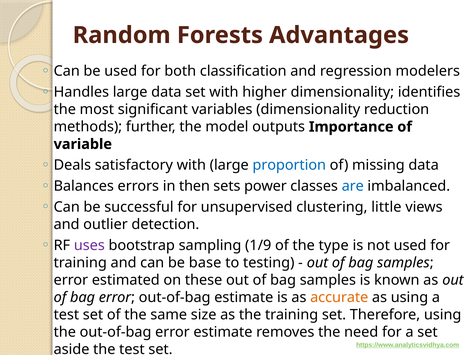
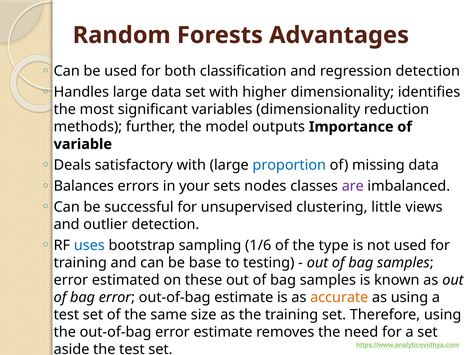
regression modelers: modelers -> detection
then: then -> your
power: power -> nodes
are colour: blue -> purple
uses colour: purple -> blue
1/9: 1/9 -> 1/6
